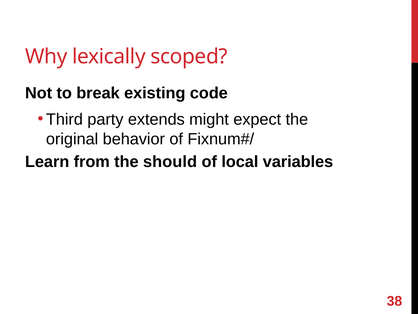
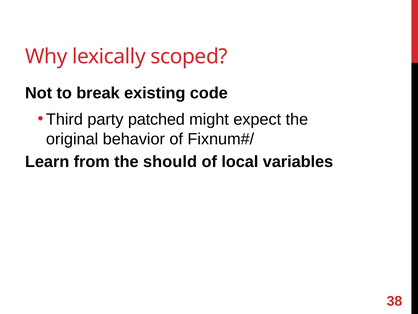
extends: extends -> patched
